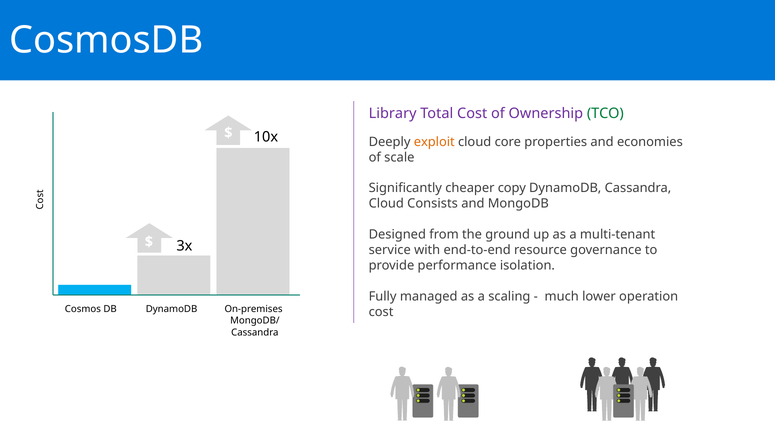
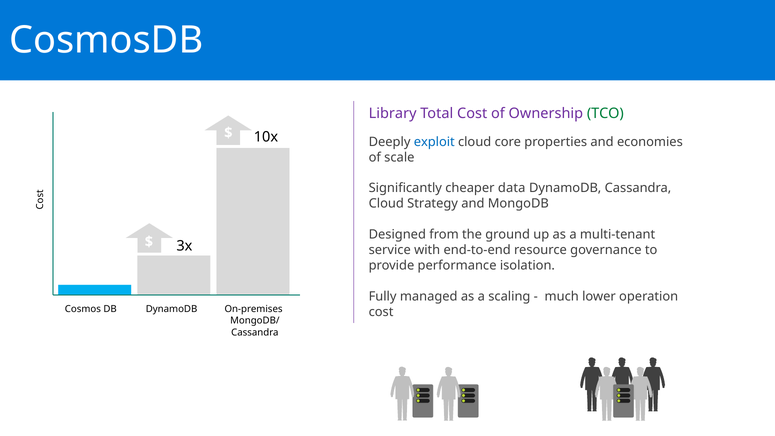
exploit colour: orange -> blue
copy: copy -> data
Consists: Consists -> Strategy
